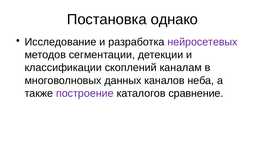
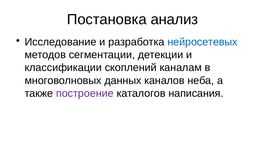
однако: однако -> анализ
нейросетевых colour: purple -> blue
сравнение: сравнение -> написания
